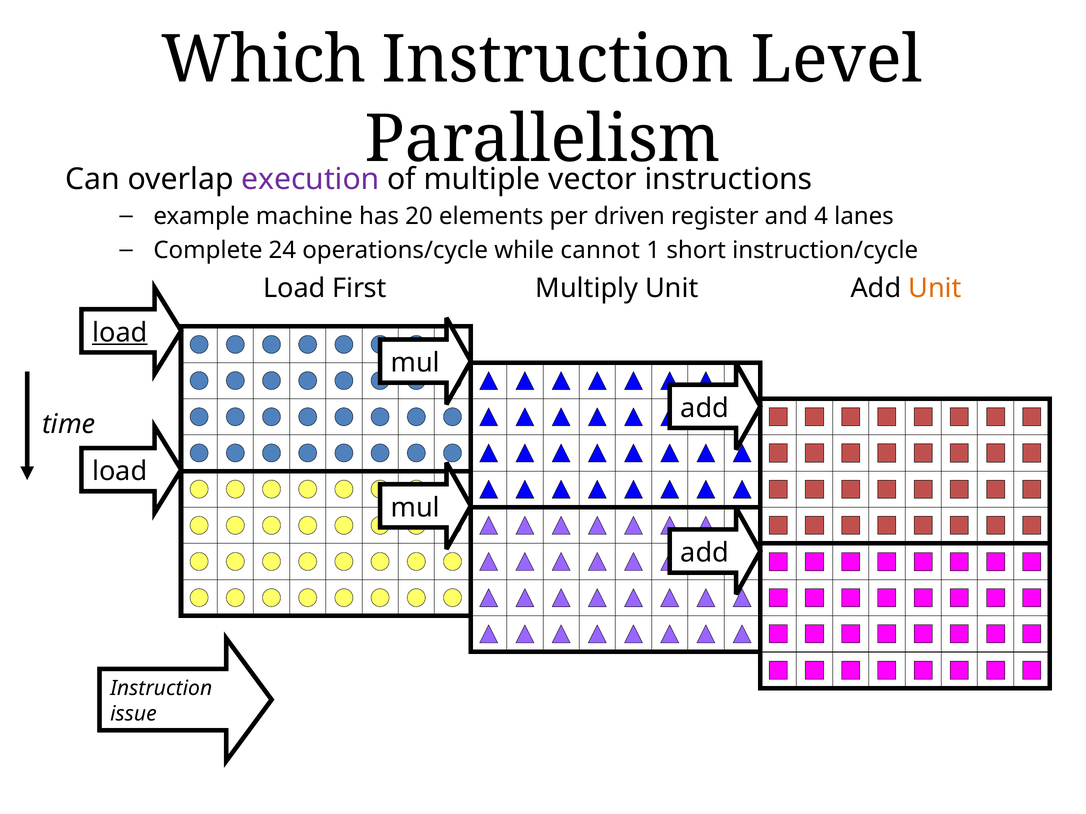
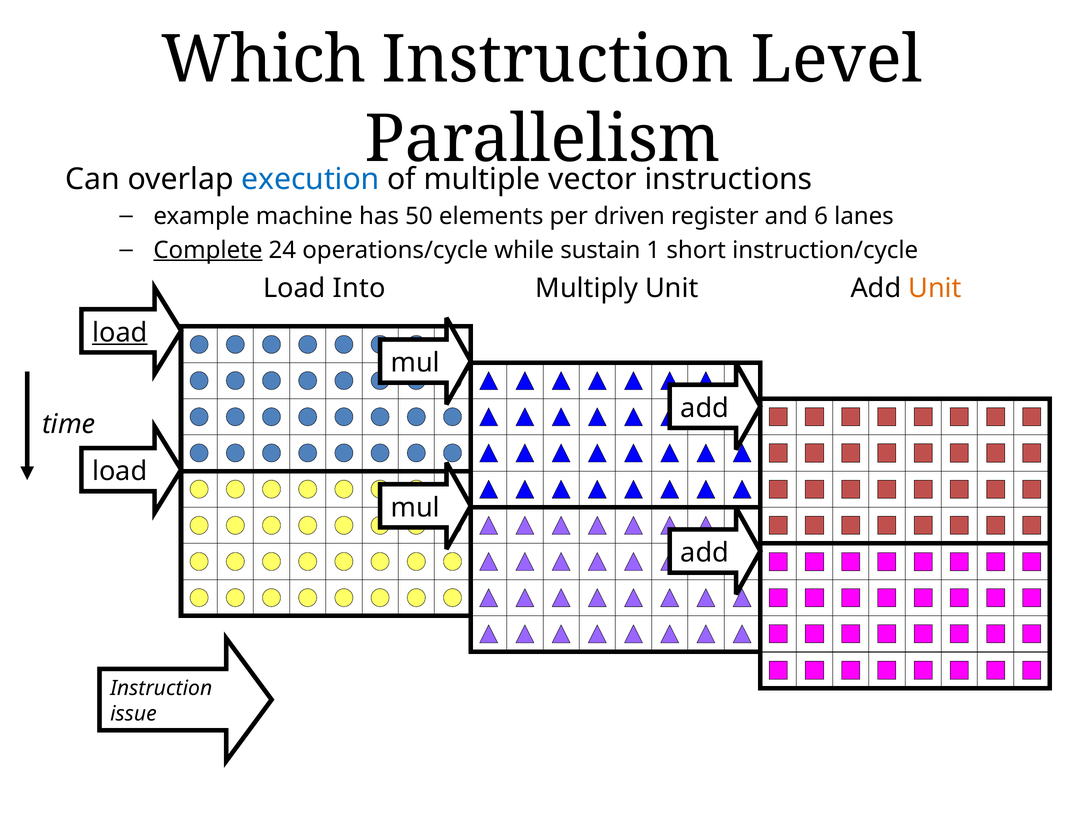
execution colour: purple -> blue
20: 20 -> 50
4: 4 -> 6
Complete underline: none -> present
cannot: cannot -> sustain
First: First -> Into
